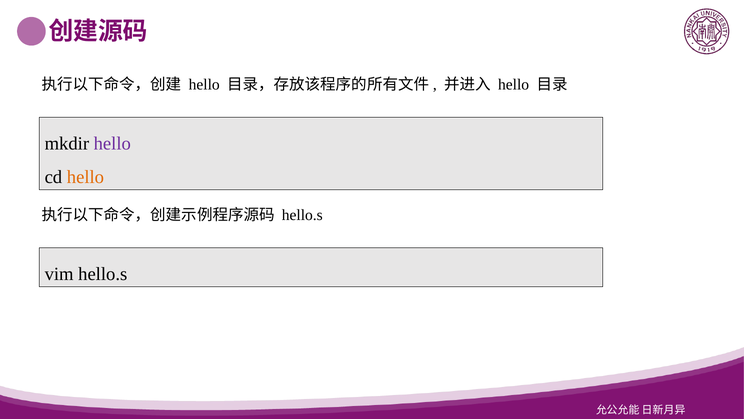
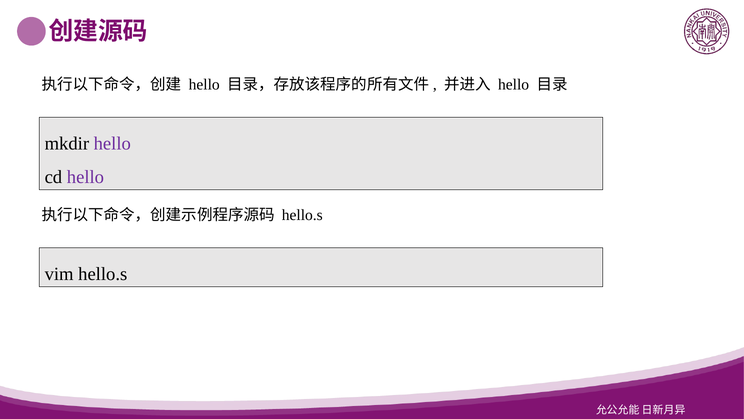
hello at (85, 177) colour: orange -> purple
